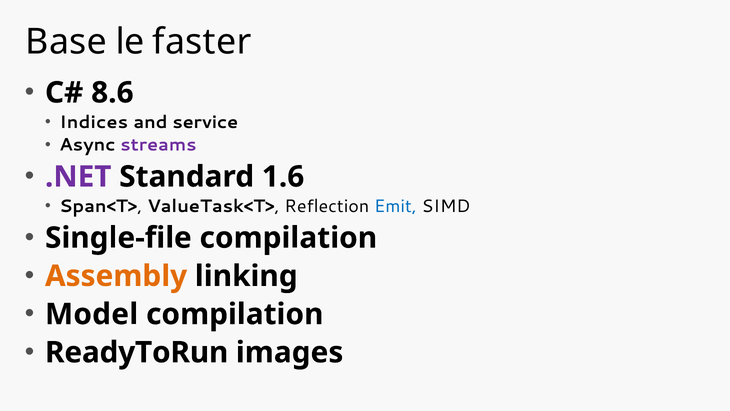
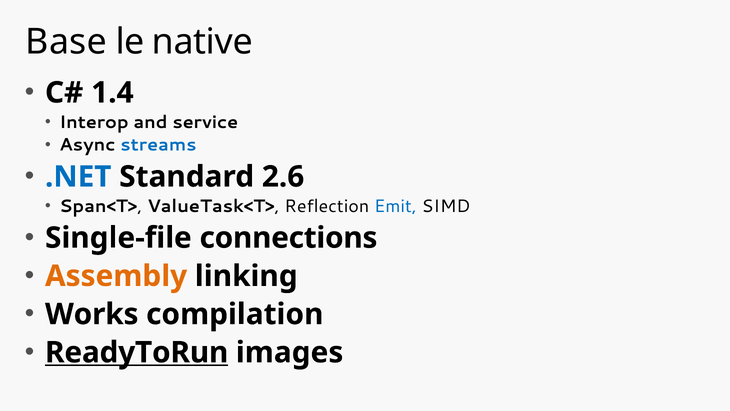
faster: faster -> native
8.6: 8.6 -> 1.4
Indices: Indices -> Interop
streams colour: purple -> blue
.NET colour: purple -> blue
1.6: 1.6 -> 2.6
Single-file compilation: compilation -> connections
Model: Model -> Works
ReadyToRun underline: none -> present
